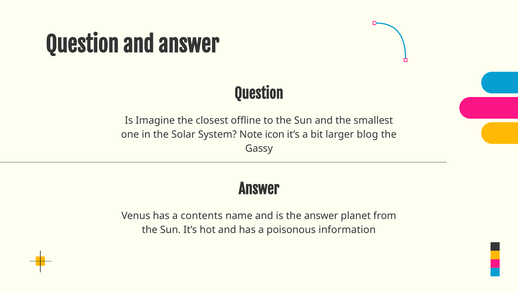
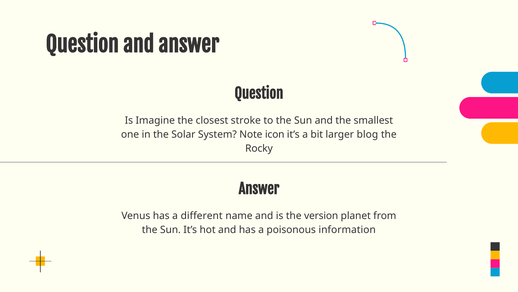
offline: offline -> stroke
Gassy: Gassy -> Rocky
contents: contents -> different
the answer: answer -> version
